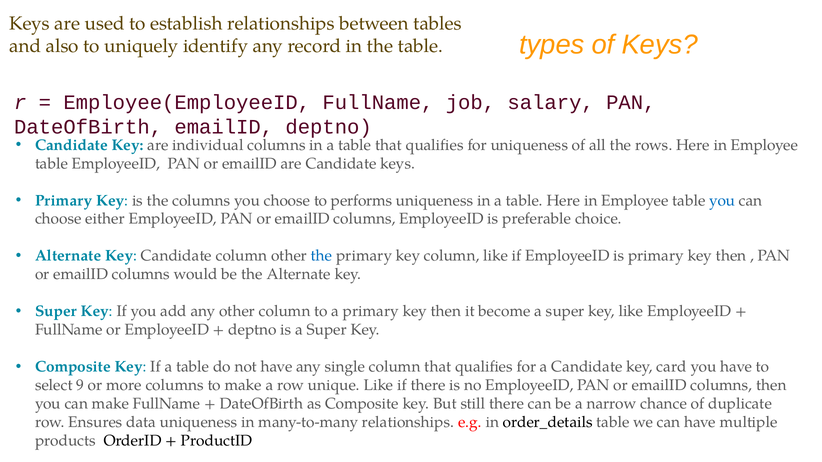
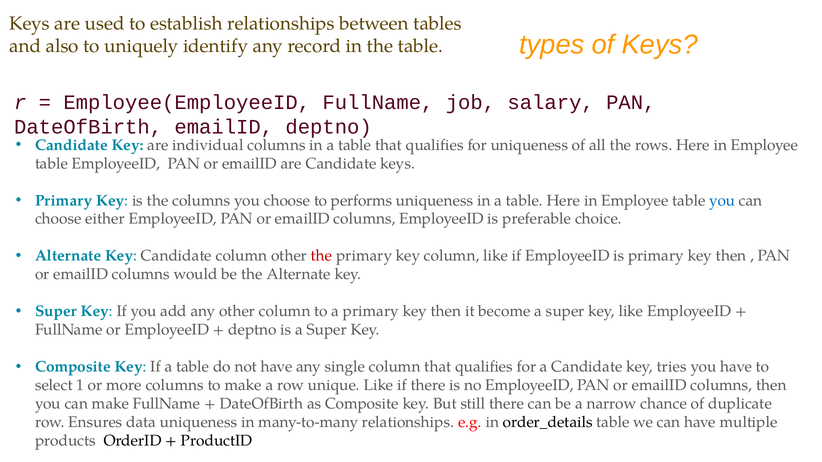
the at (322, 256) colour: blue -> red
card: card -> tries
9: 9 -> 1
